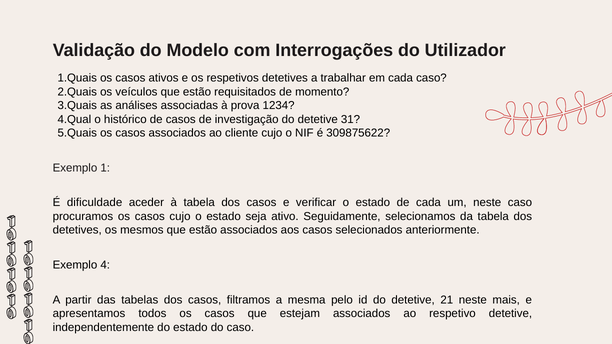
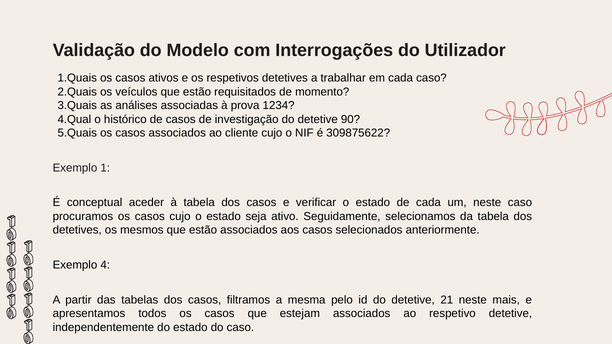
31: 31 -> 90
dificuldade: dificuldade -> conceptual
